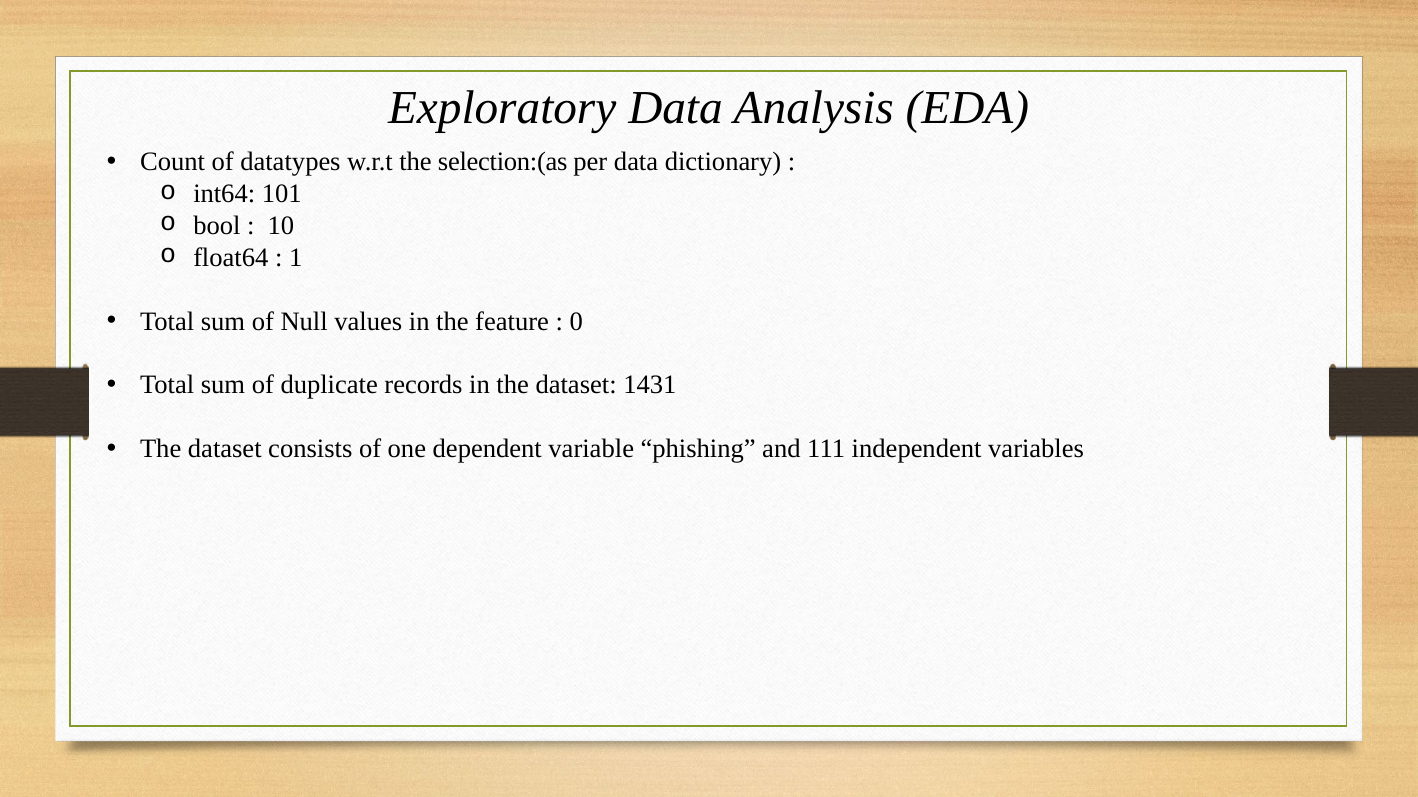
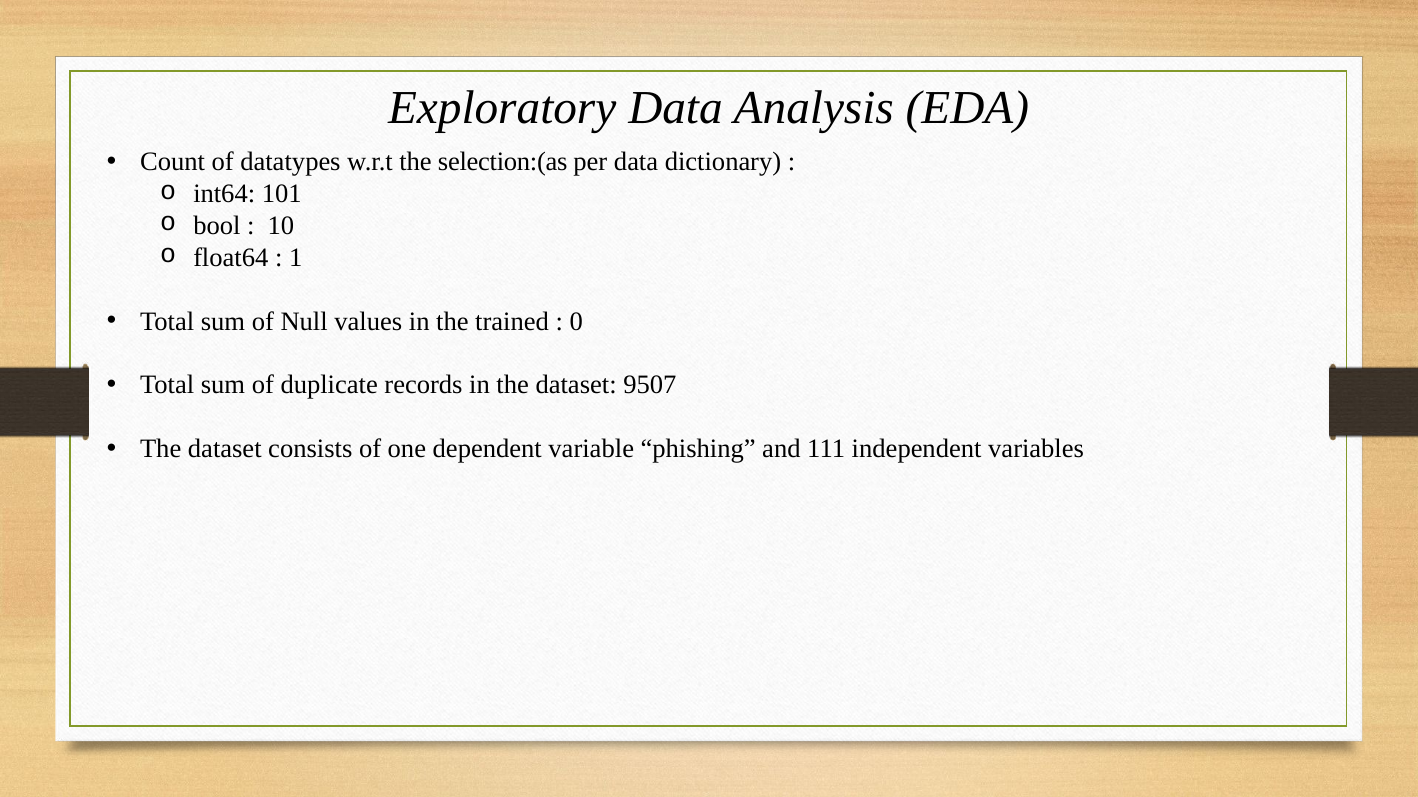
feature: feature -> trained
1431: 1431 -> 9507
